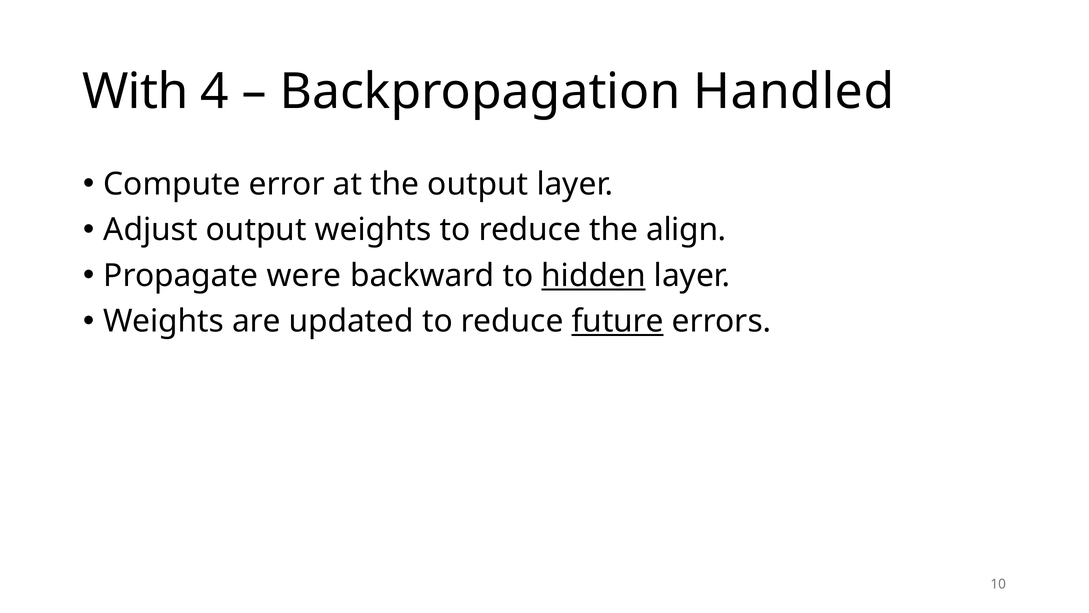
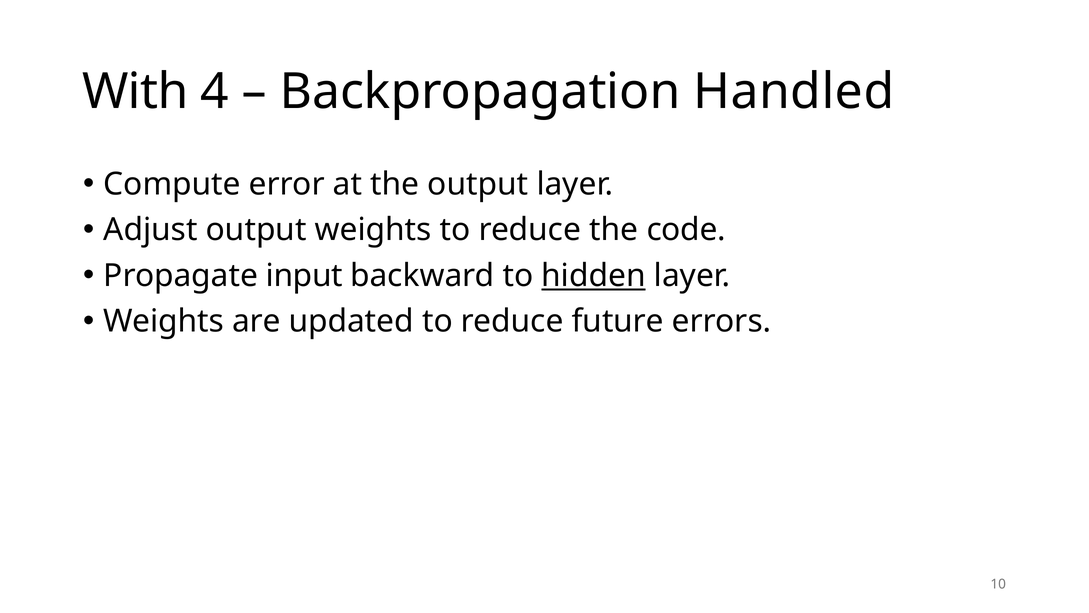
align: align -> code
were: were -> input
future underline: present -> none
